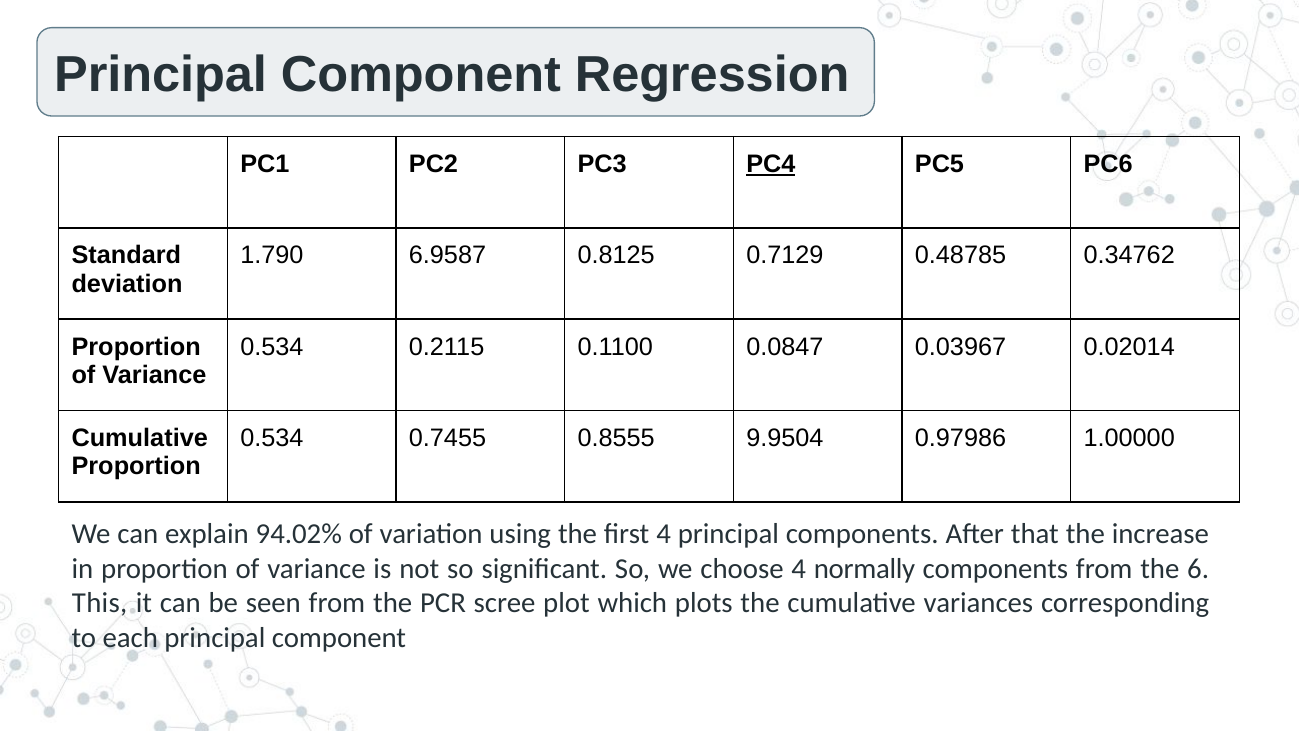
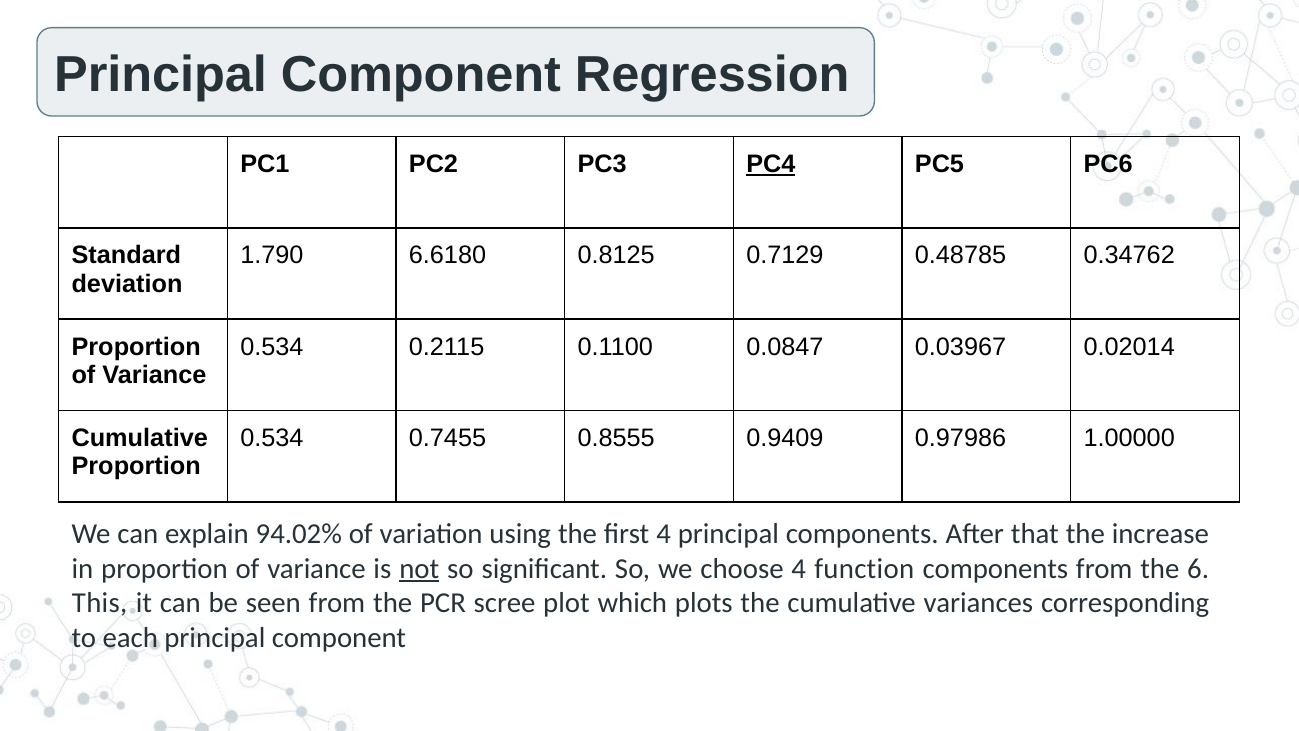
6.9587: 6.9587 -> 6.6180
9.9504: 9.9504 -> 0.9409
not underline: none -> present
normally: normally -> function
